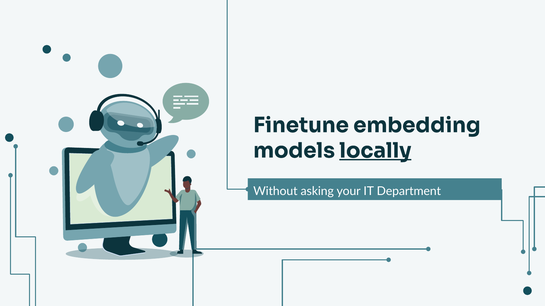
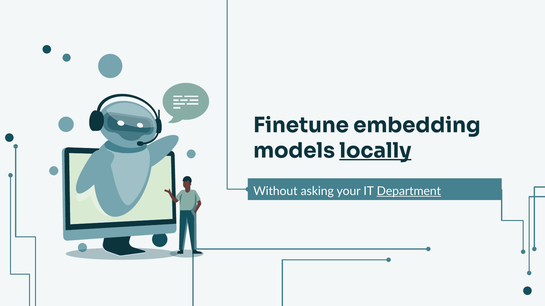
Department underline: none -> present
